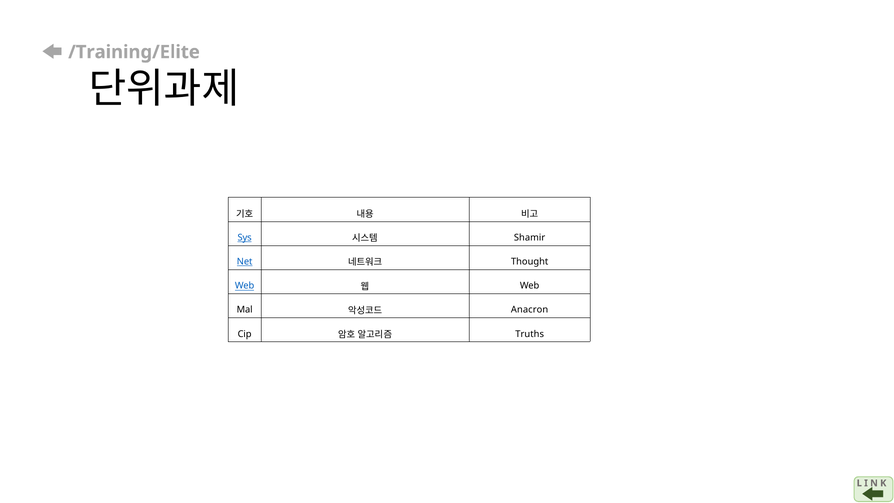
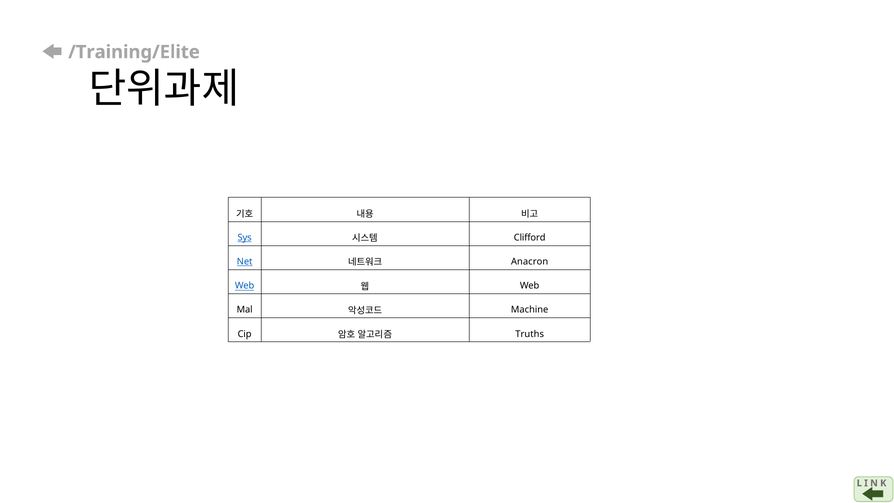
Shamir: Shamir -> Clifford
Thought: Thought -> Anacron
Anacron: Anacron -> Machine
